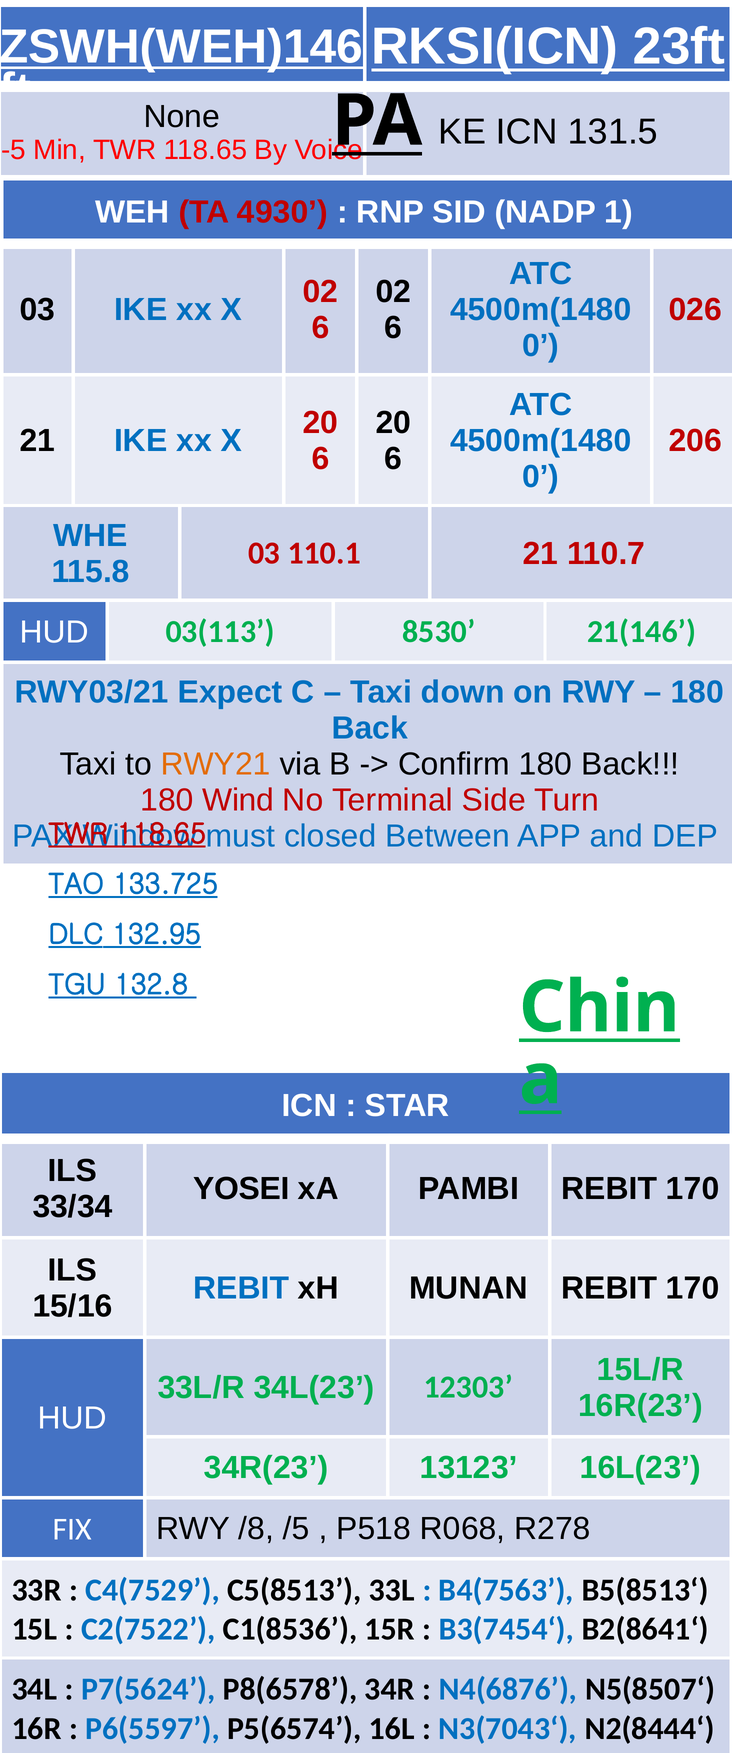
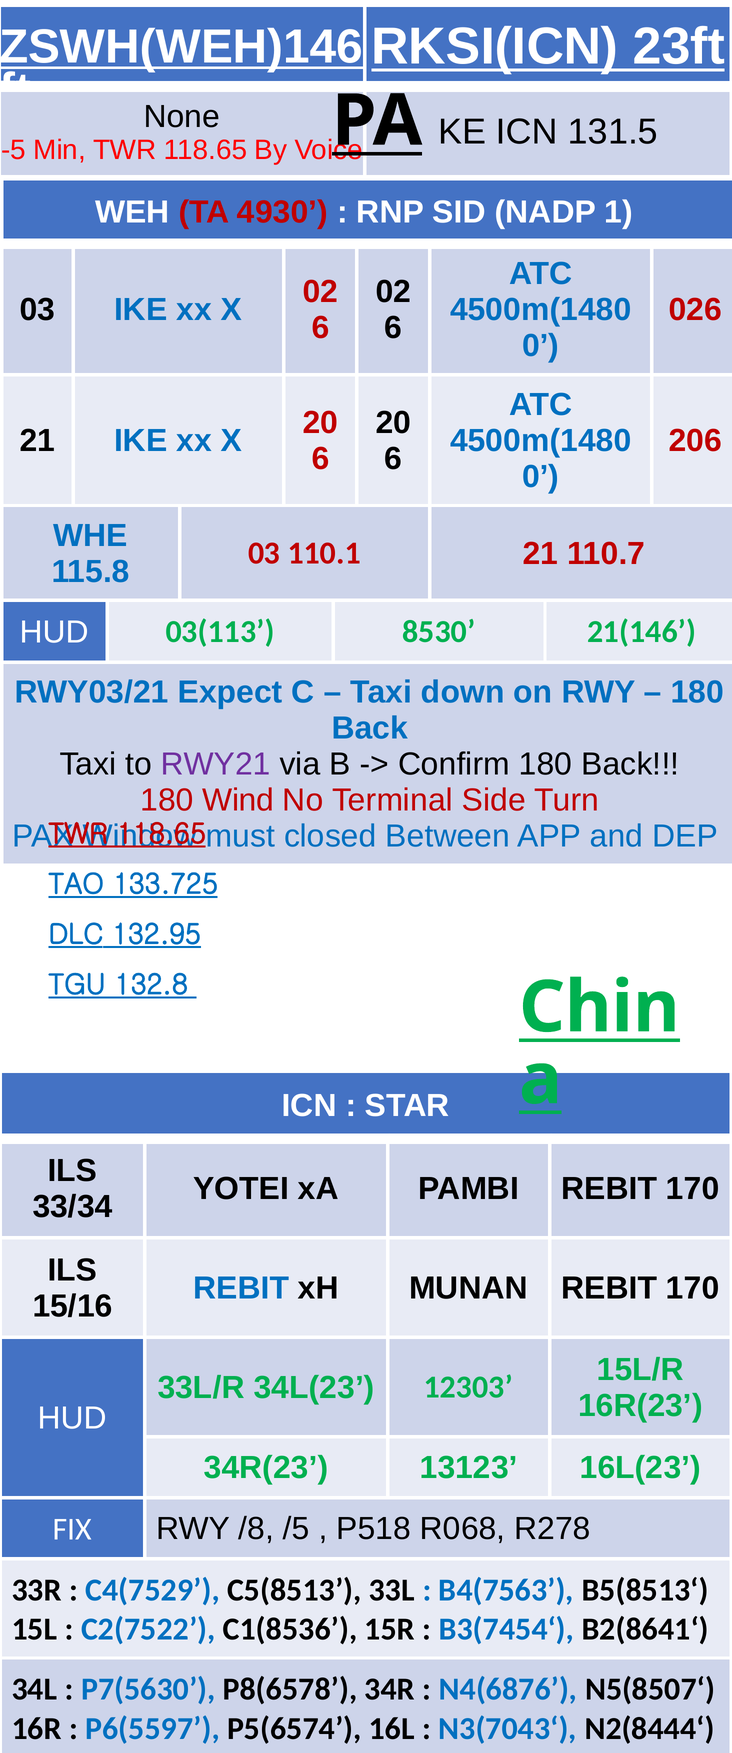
RWY21 colour: orange -> purple
YOSEI: YOSEI -> YOTEI
P7(5624: P7(5624 -> P7(5630
